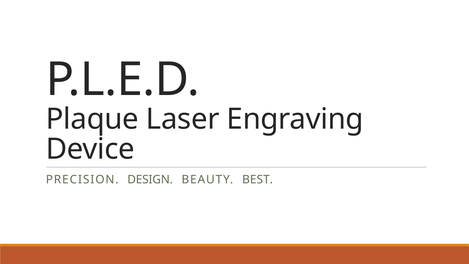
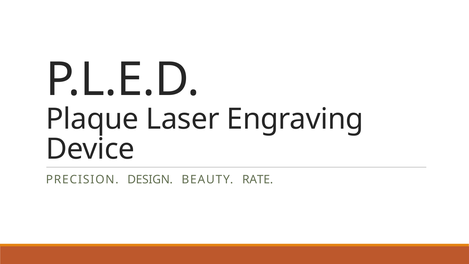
BEST: BEST -> RATE
